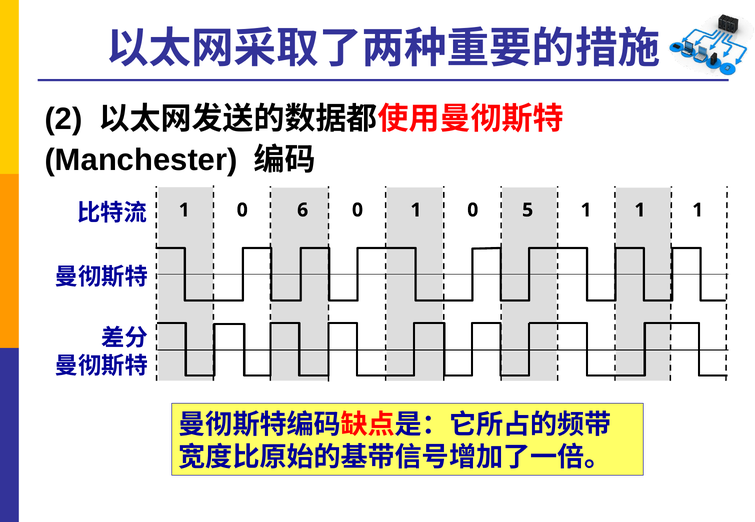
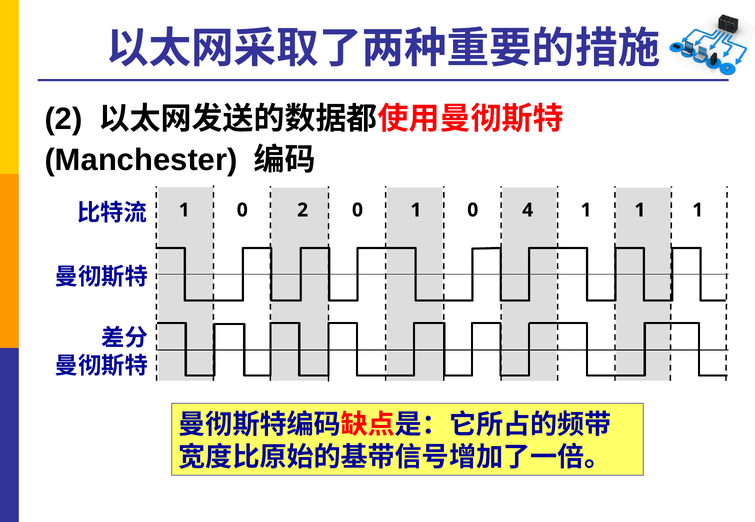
0 6: 6 -> 2
5: 5 -> 4
